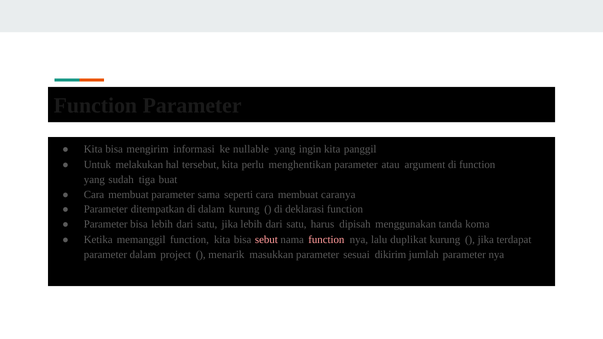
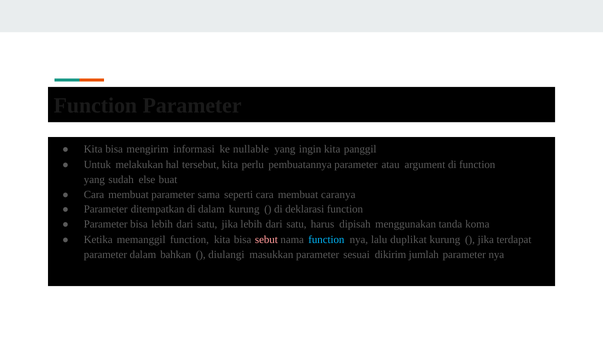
menghentikan: menghentikan -> pembuatannya
tiga: tiga -> else
function at (326, 240) colour: pink -> light blue
project: project -> bahkan
menarik: menarik -> diulangi
